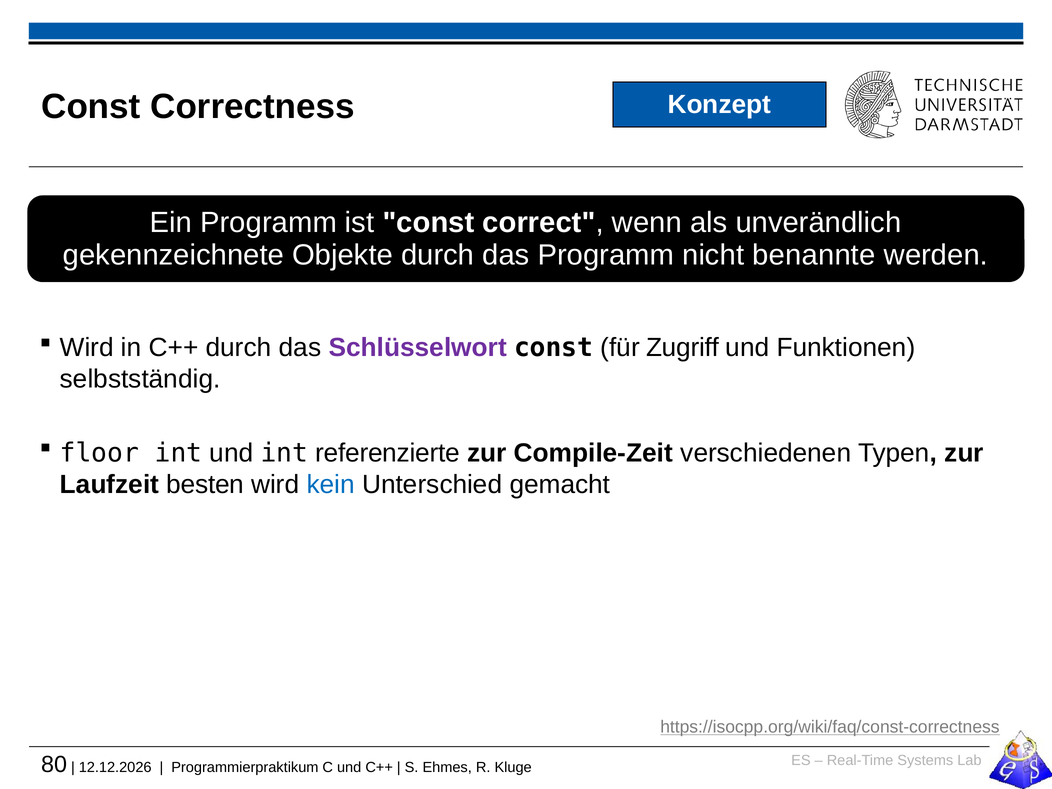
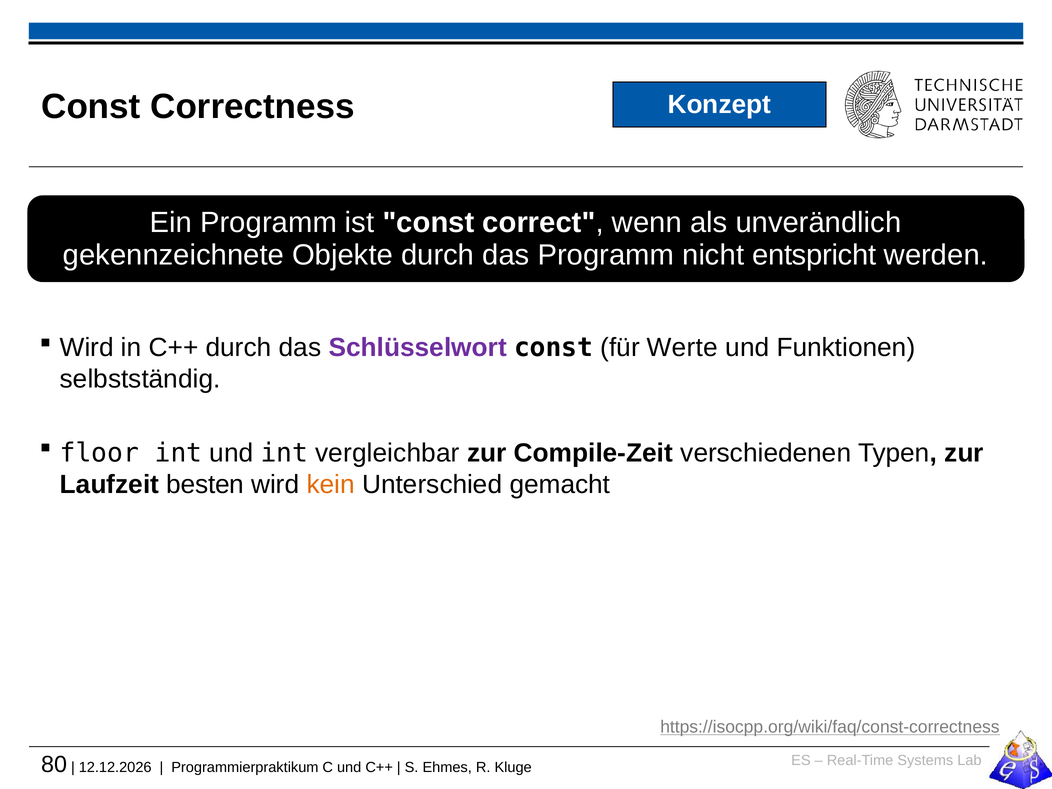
benannte: benannte -> entspricht
Zugriff: Zugriff -> Werte
referenzierte: referenzierte -> vergleichbar
kein colour: blue -> orange
